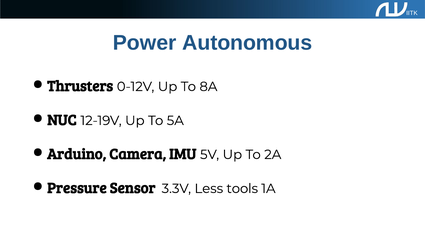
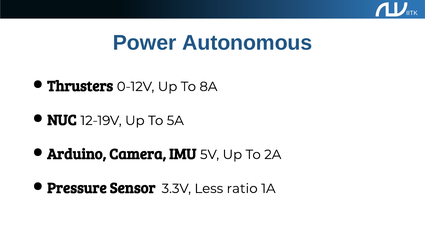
tools: tools -> ratio
